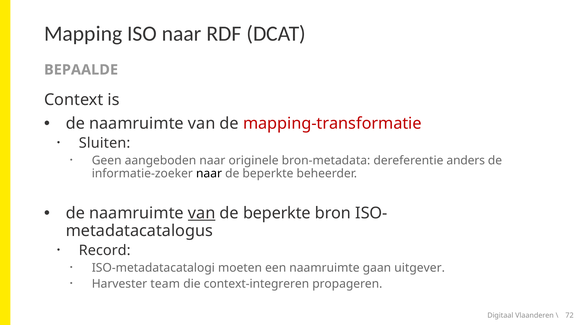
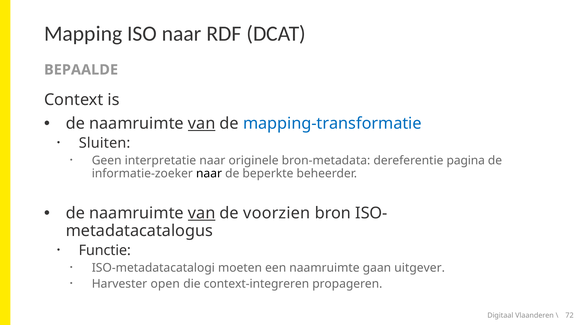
van at (202, 124) underline: none -> present
mapping-transformatie colour: red -> blue
aangeboden: aangeboden -> interpretatie
anders: anders -> pagina
beperkte at (277, 213): beperkte -> voorzien
Record: Record -> Functie
team: team -> open
